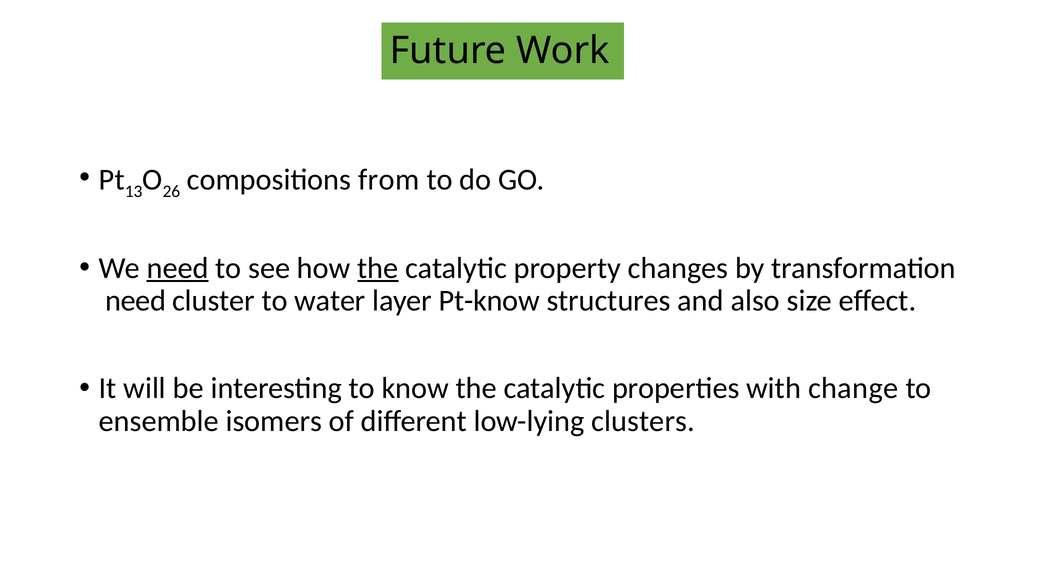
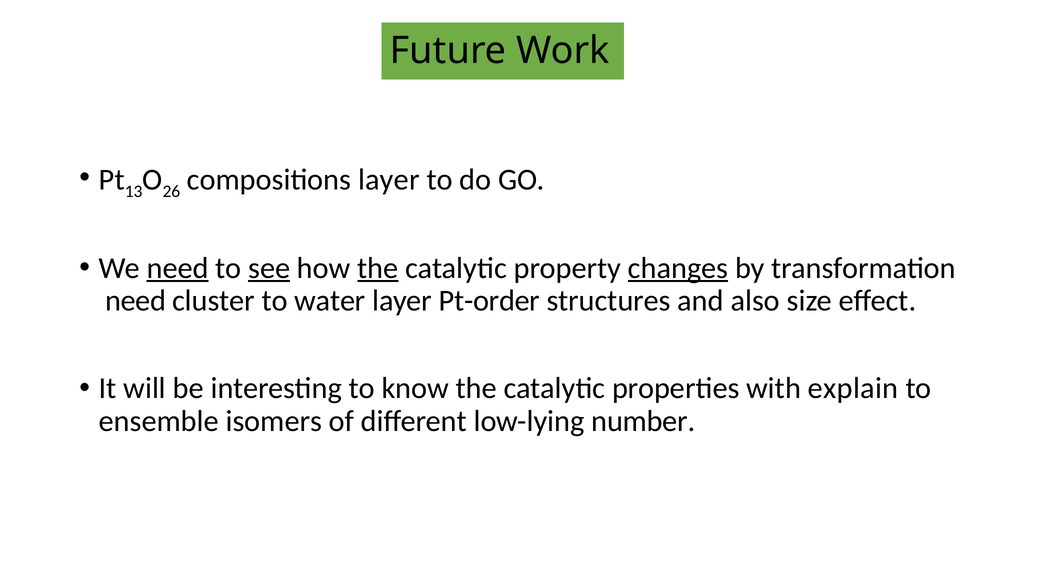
compositions from: from -> layer
see underline: none -> present
changes underline: none -> present
Pt-know: Pt-know -> Pt-order
change: change -> explain
clusters: clusters -> number
